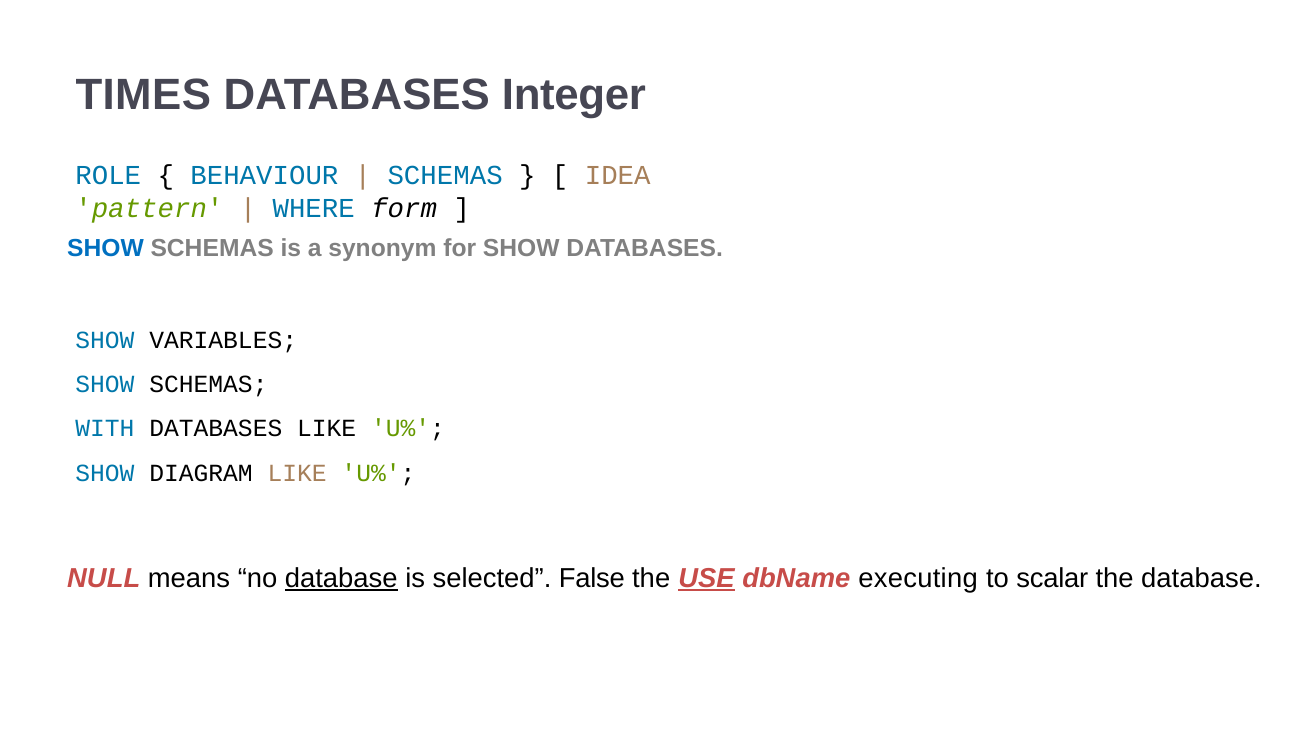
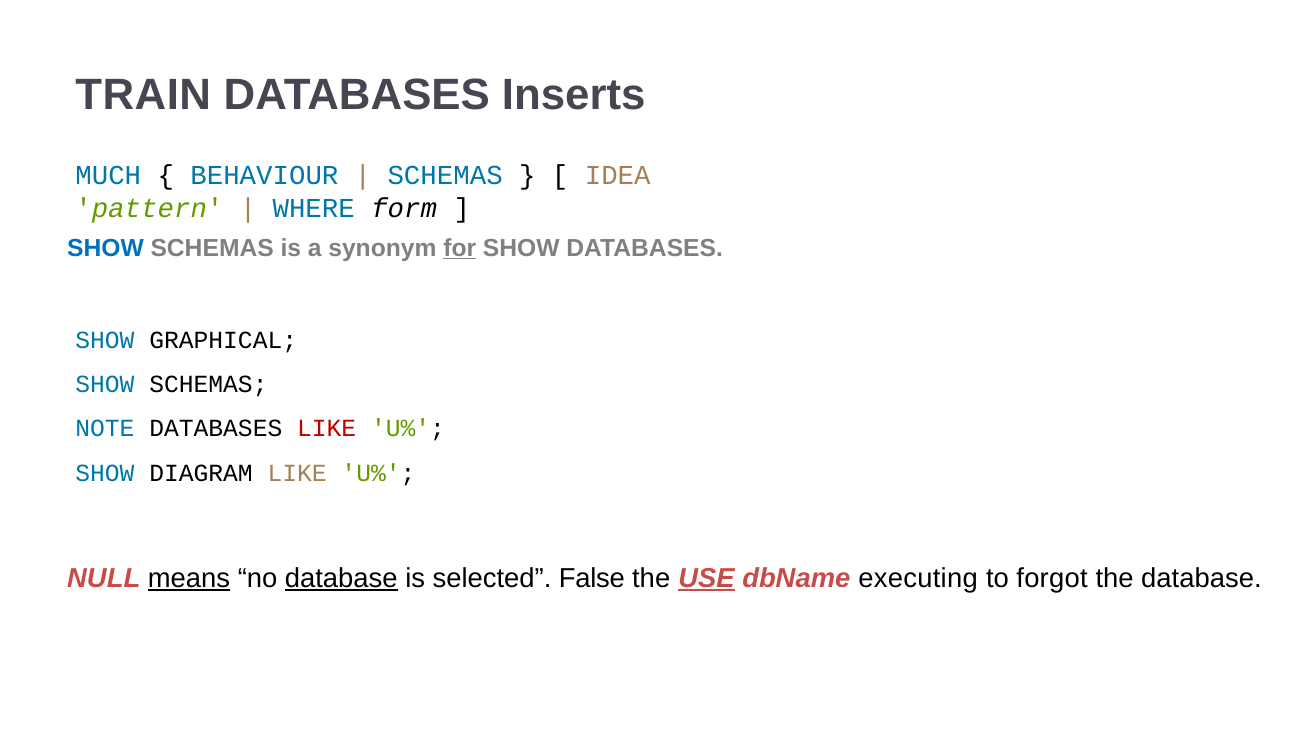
TIMES: TIMES -> TRAIN
Integer: Integer -> Inserts
ROLE: ROLE -> MUCH
for underline: none -> present
VARIABLES: VARIABLES -> GRAPHICAL
WITH: WITH -> NOTE
LIKE at (327, 429) colour: black -> red
means underline: none -> present
scalar: scalar -> forgot
